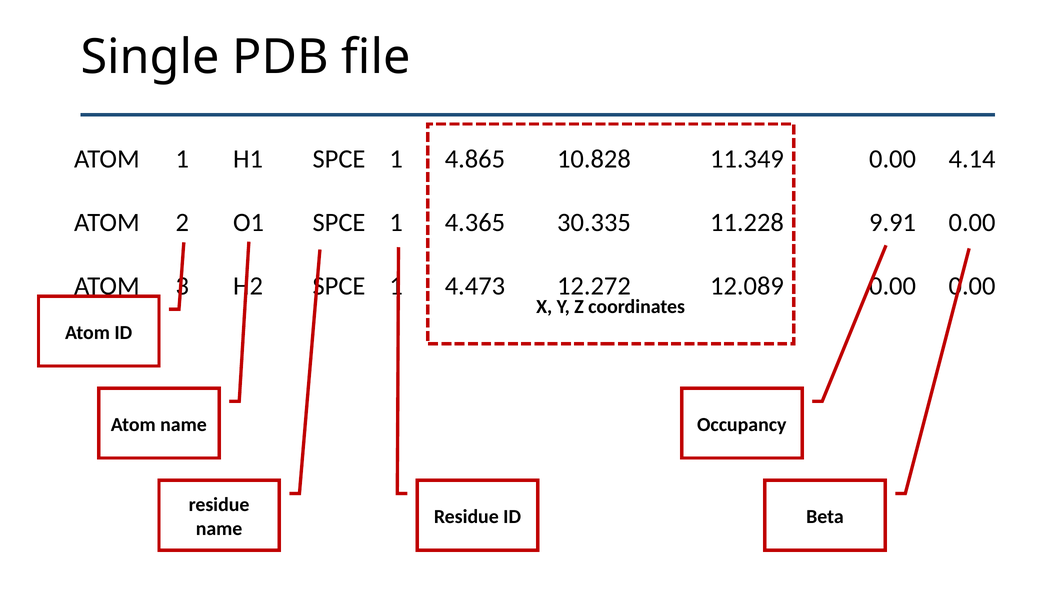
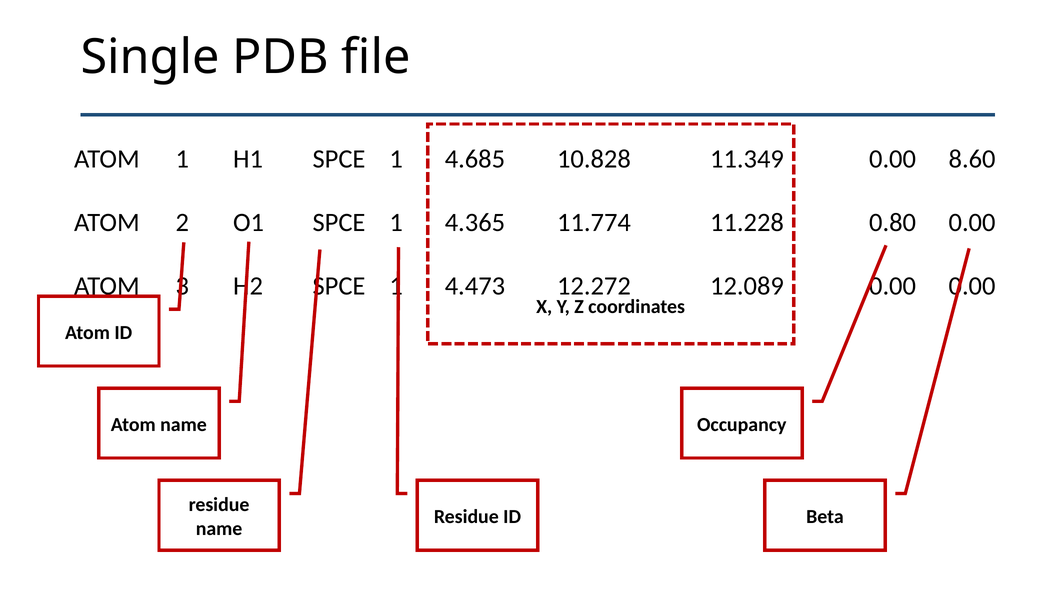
4.865: 4.865 -> 4.685
4.14: 4.14 -> 8.60
30.335: 30.335 -> 11.774
9.91: 9.91 -> 0.80
